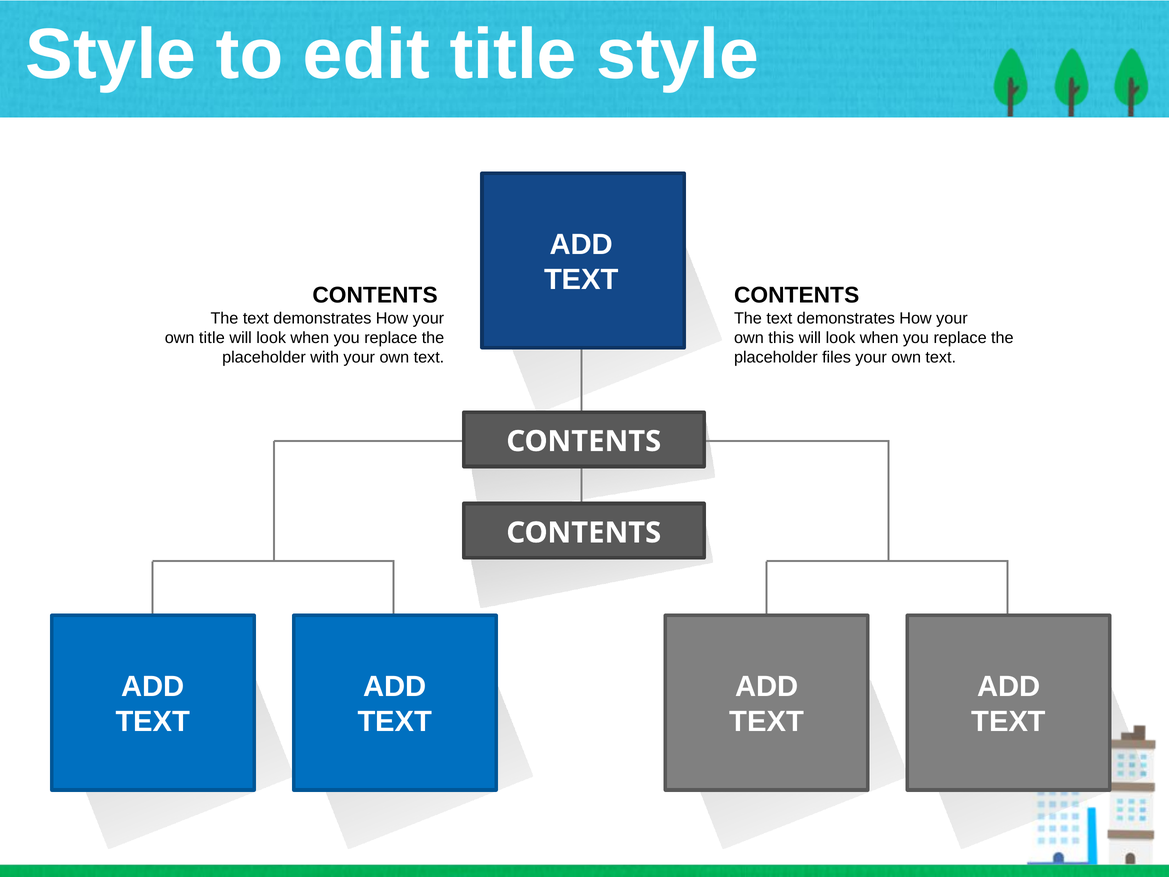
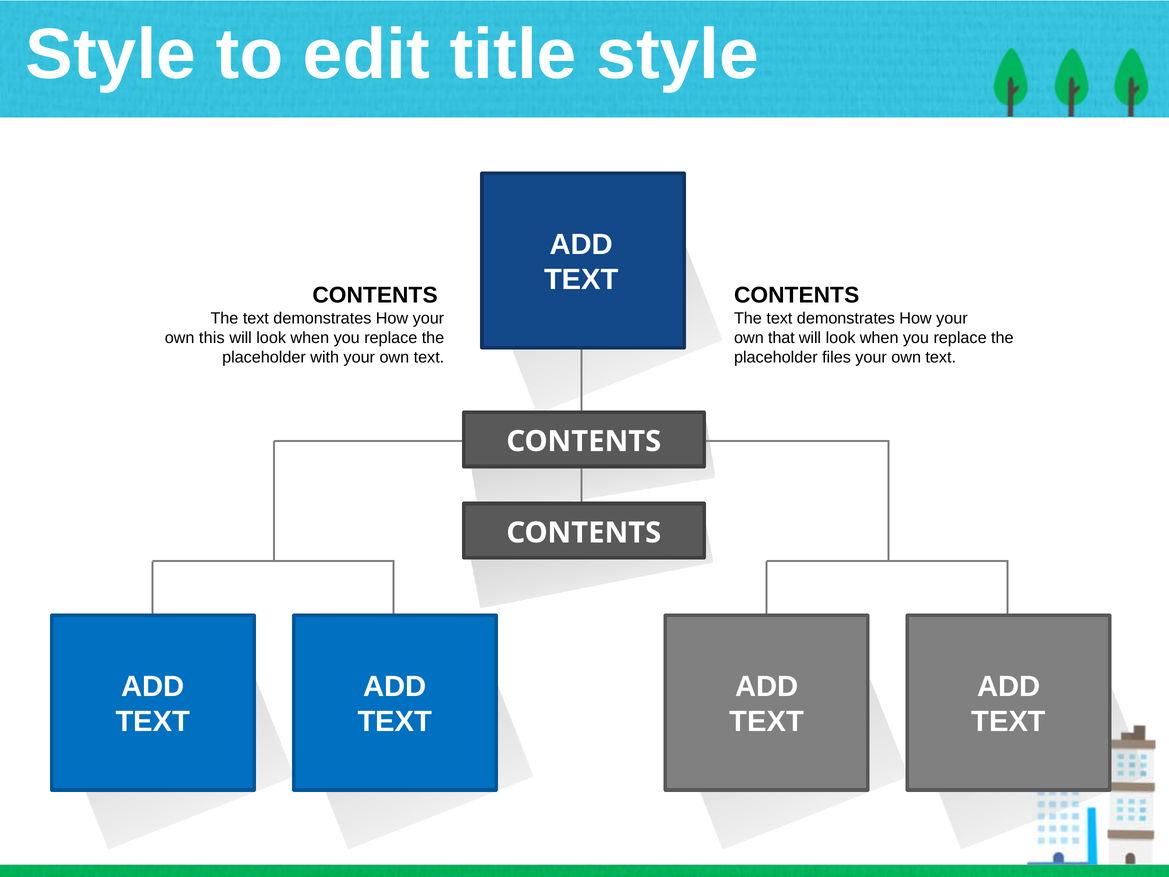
own title: title -> this
this: this -> that
